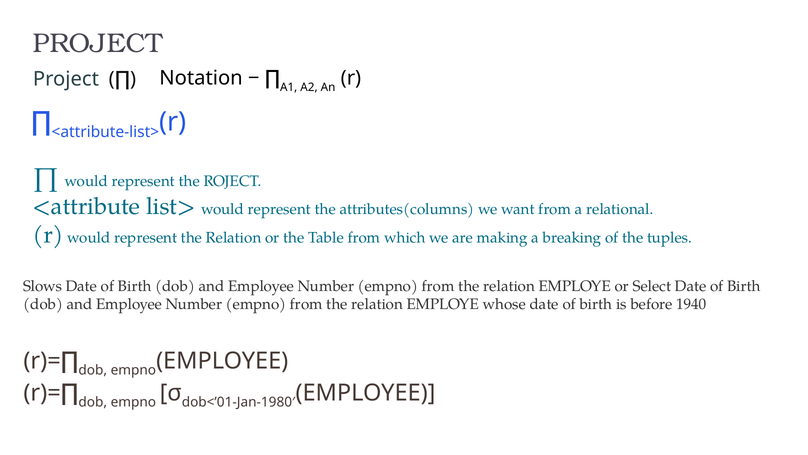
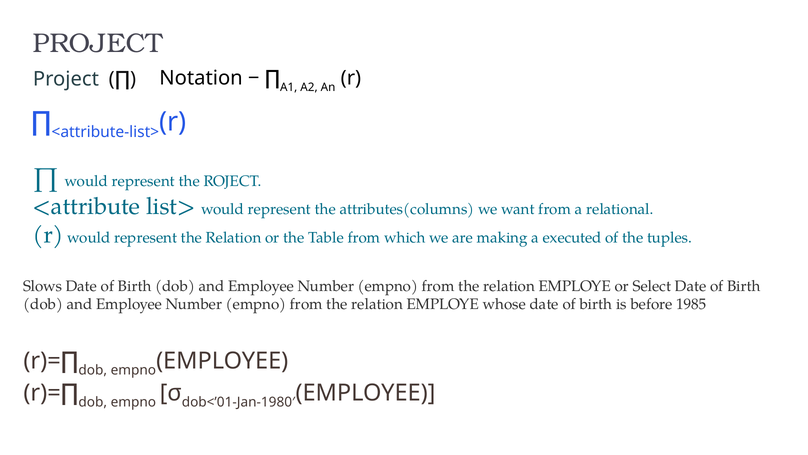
breaking: breaking -> executed
1940: 1940 -> 1985
